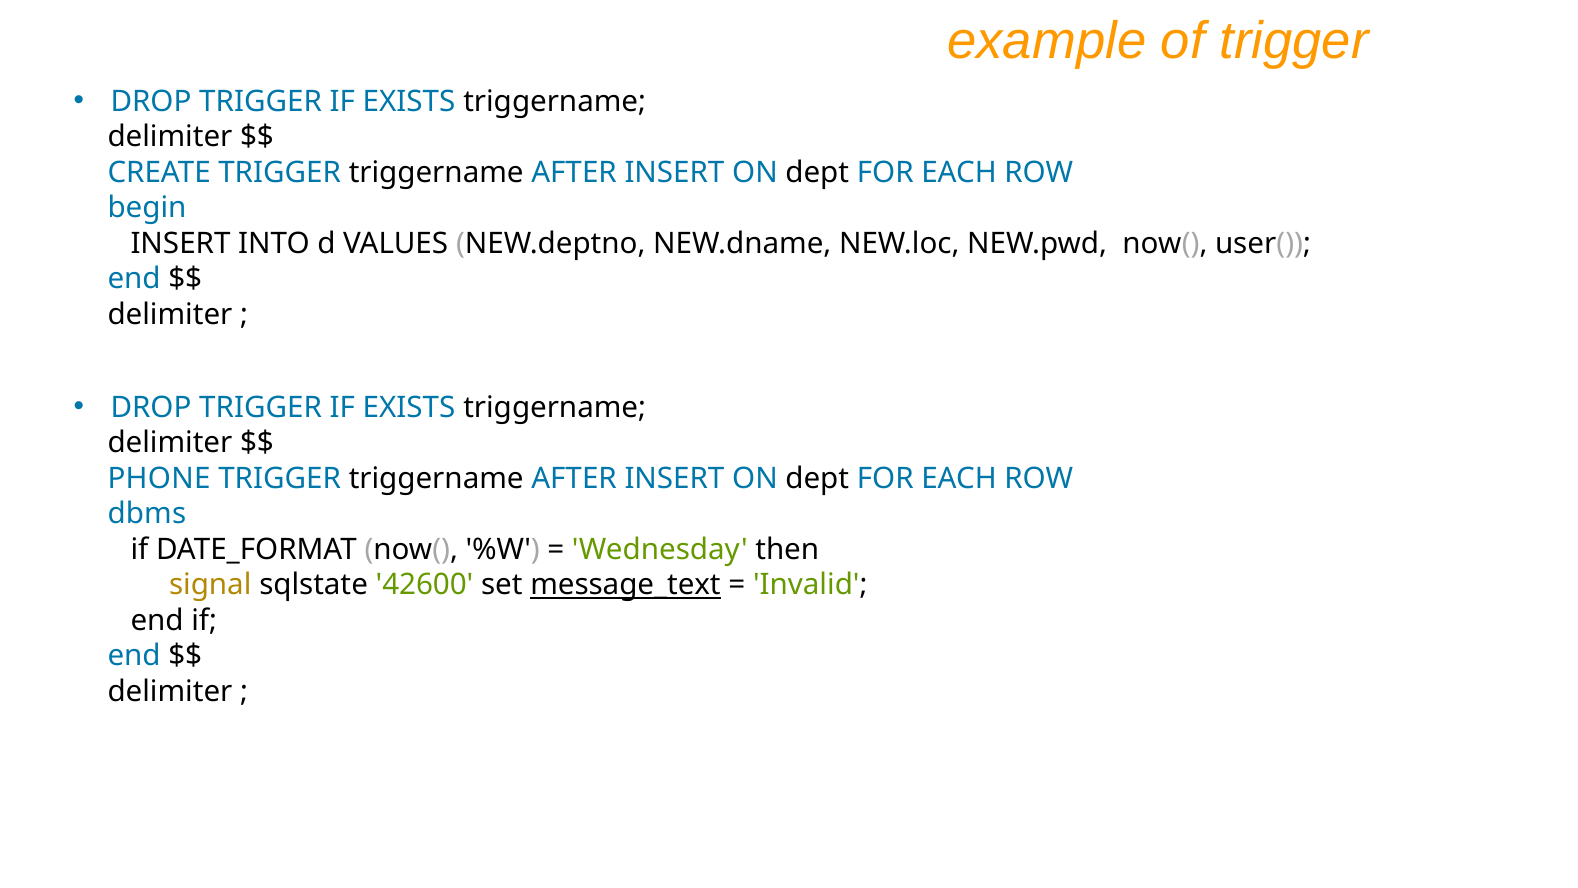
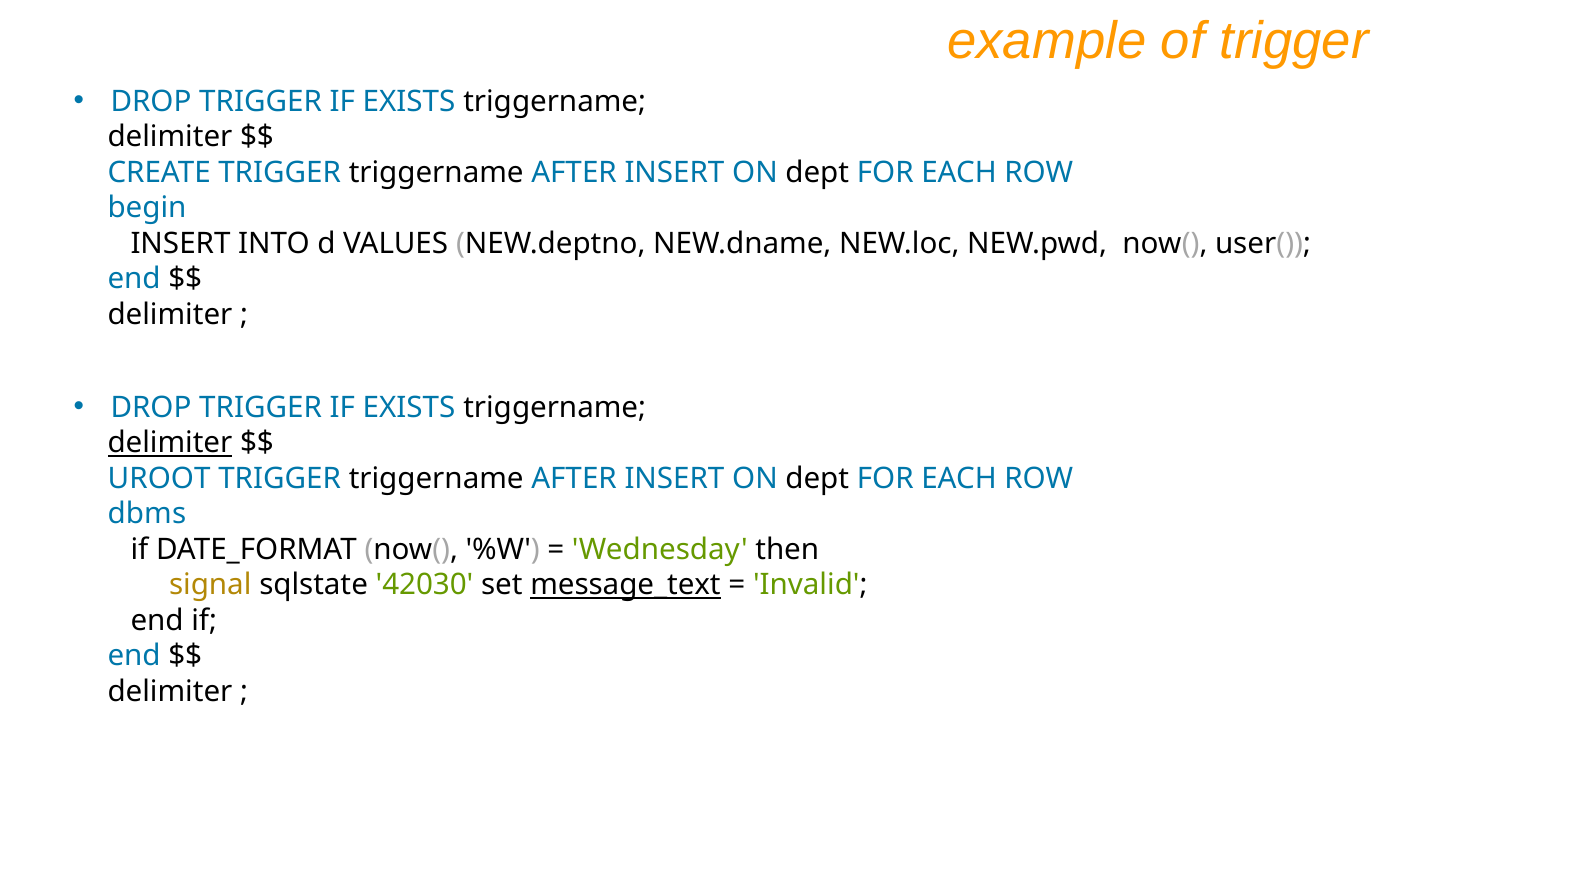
delimiter at (170, 443) underline: none -> present
PHONE: PHONE -> UROOT
42600: 42600 -> 42030
